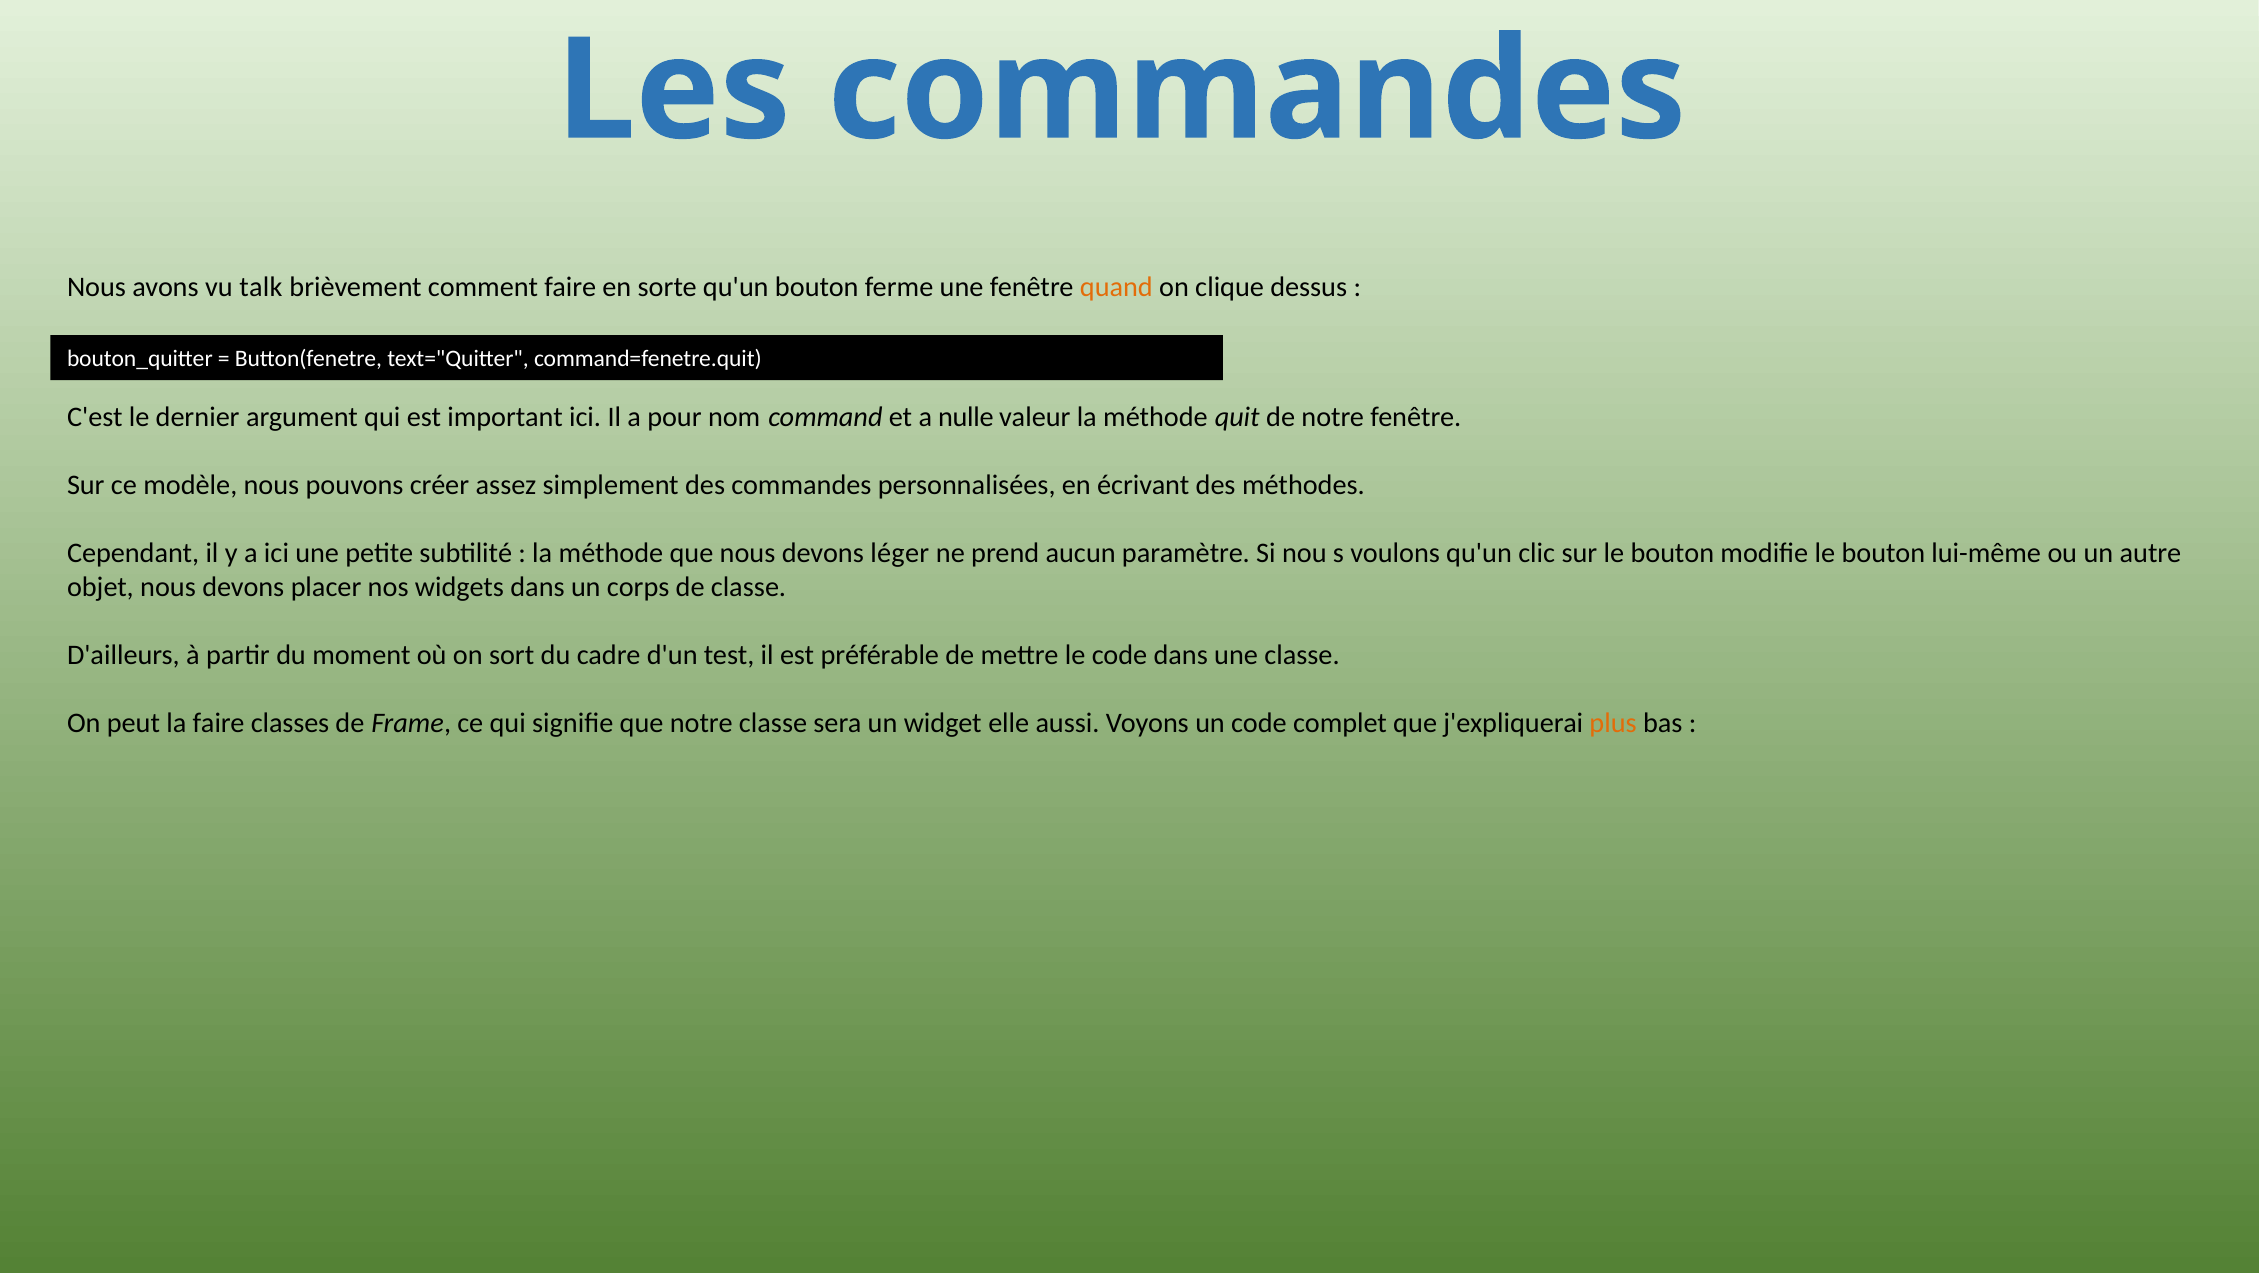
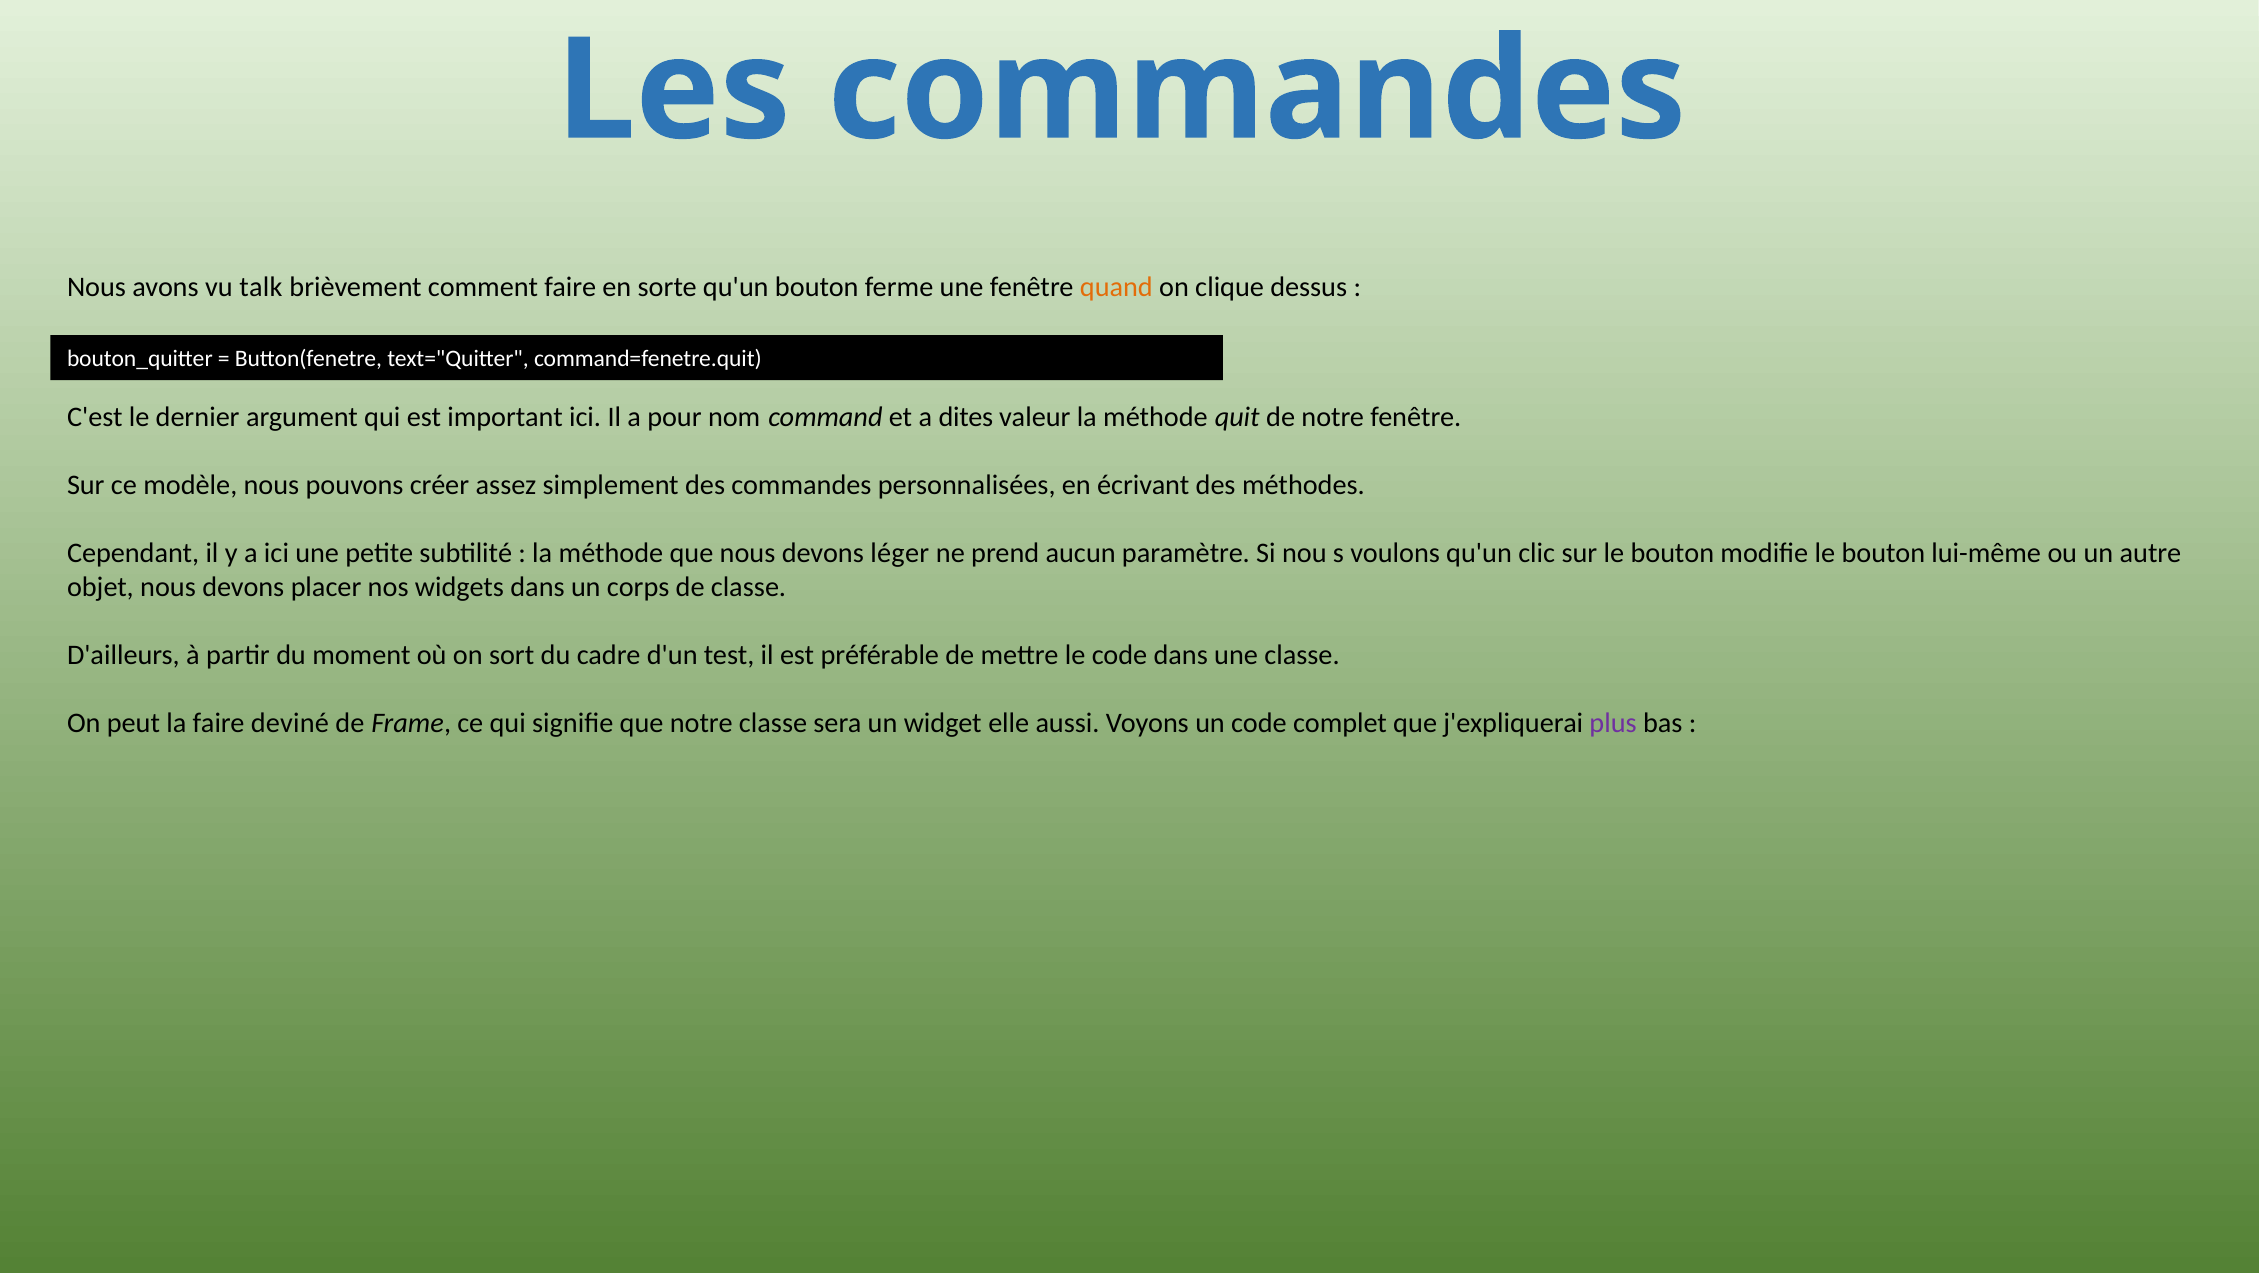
nulle: nulle -> dites
classes: classes -> deviné
plus colour: orange -> purple
